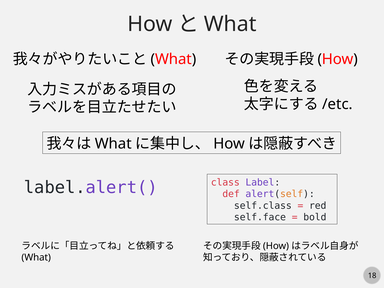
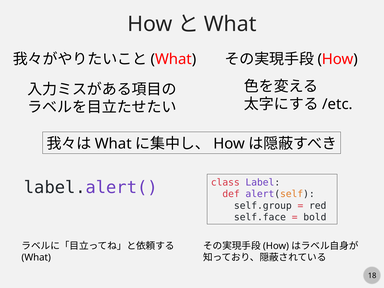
self.class: self.class -> self.group
